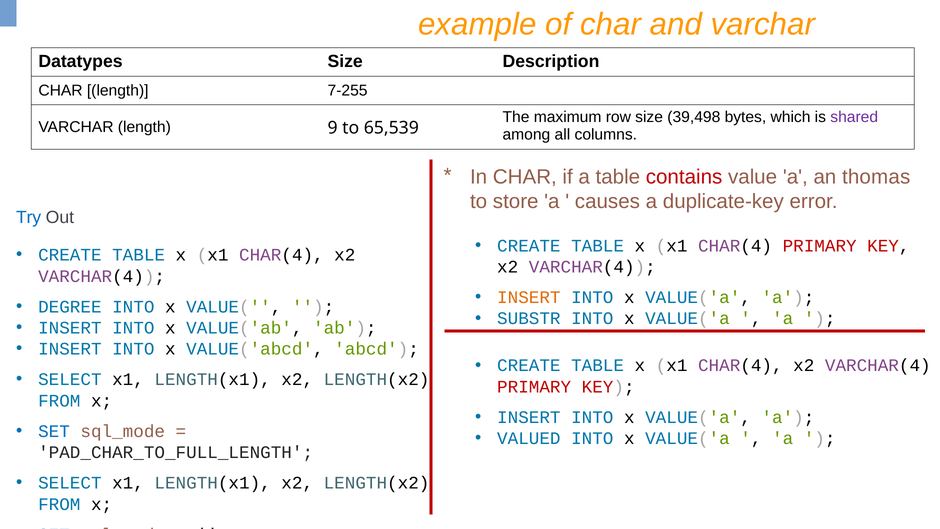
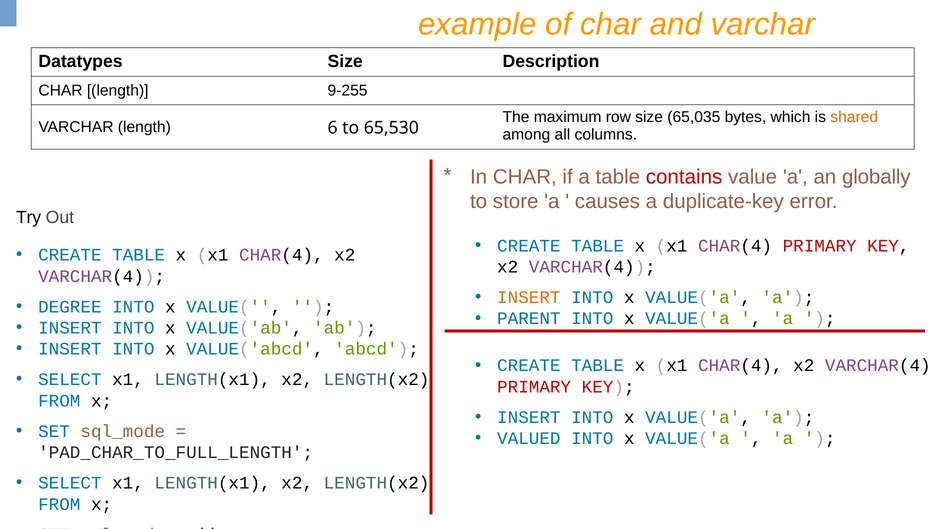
7-255: 7-255 -> 9-255
39,498: 39,498 -> 65,035
shared colour: purple -> orange
9: 9 -> 6
65,539: 65,539 -> 65,530
thomas: thomas -> globally
Try colour: blue -> black
SUBSTR: SUBSTR -> PARENT
